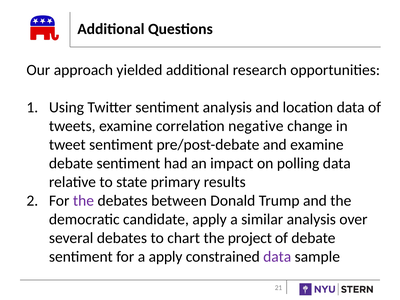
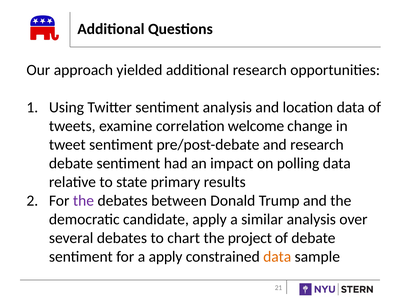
negative: negative -> welcome
and examine: examine -> research
data at (277, 257) colour: purple -> orange
